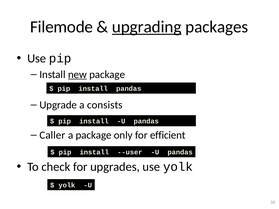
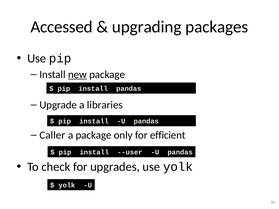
Filemode: Filemode -> Accessed
upgrading underline: present -> none
consists: consists -> libraries
